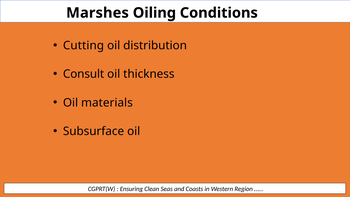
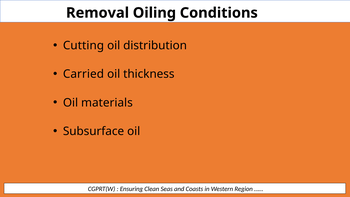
Marshes: Marshes -> Removal
Consult: Consult -> Carried
